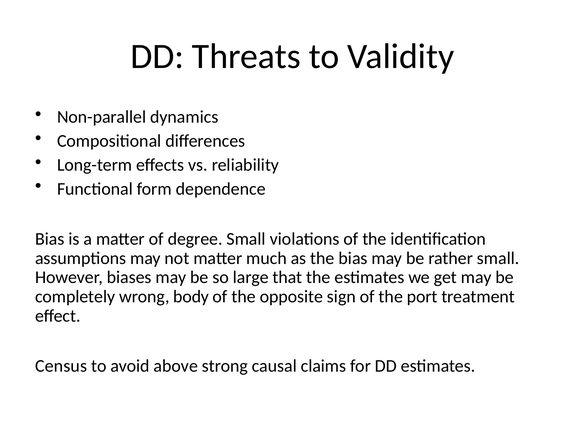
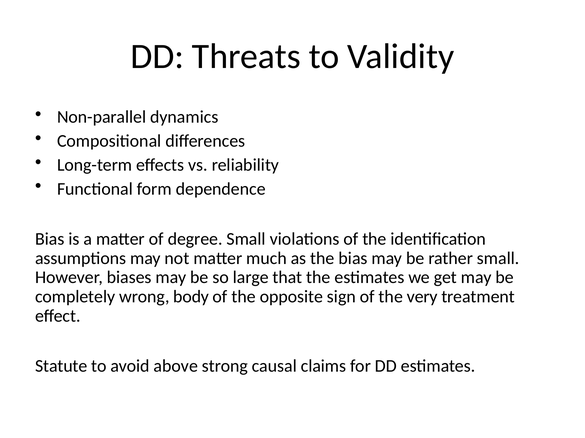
port: port -> very
Census: Census -> Statute
